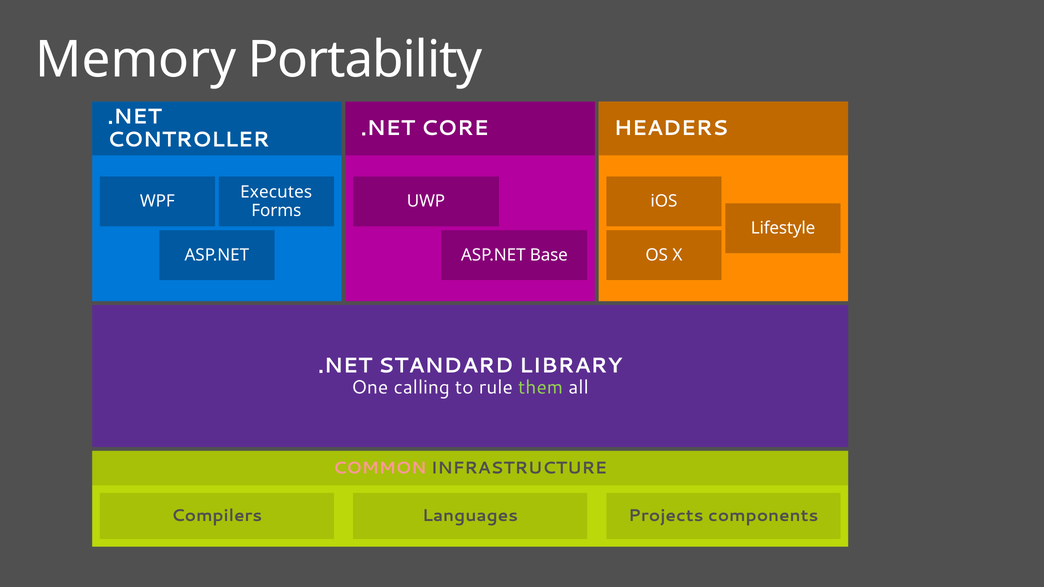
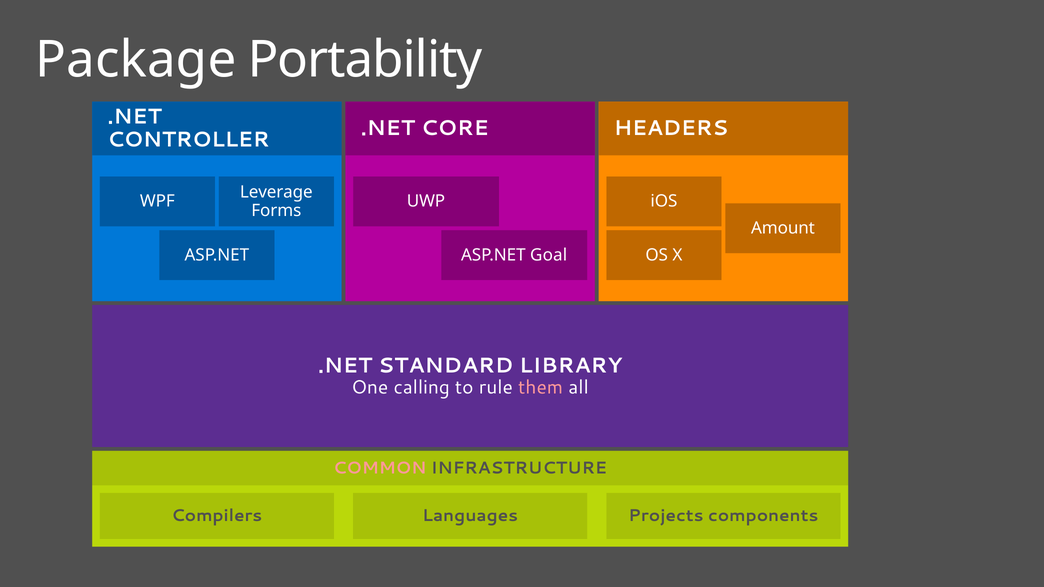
Memory: Memory -> Package
Executes: Executes -> Leverage
Lifestyle: Lifestyle -> Amount
Base: Base -> Goal
them colour: light green -> pink
